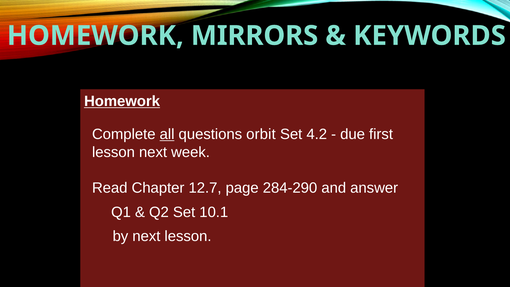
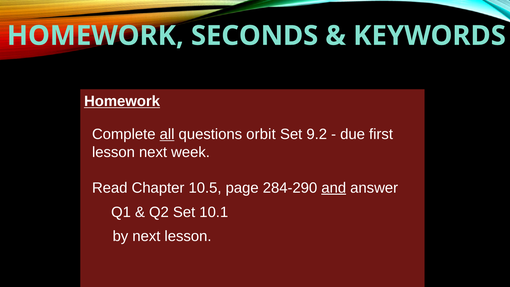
MIRRORS: MIRRORS -> SECONDS
4.2: 4.2 -> 9.2
12.7: 12.7 -> 10.5
and underline: none -> present
